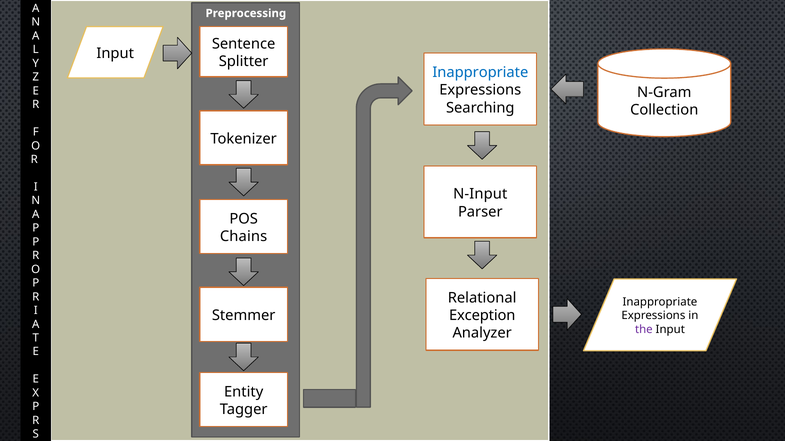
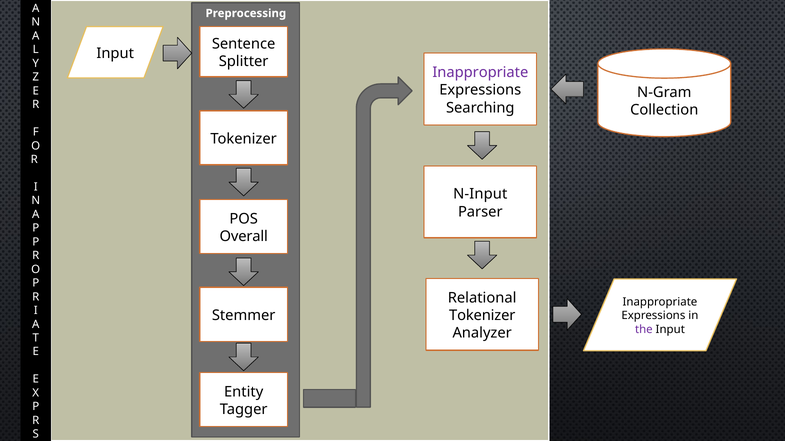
Inappropriate at (480, 73) colour: blue -> purple
Chains: Chains -> Overall
Exception at (482, 316): Exception -> Tokenizer
